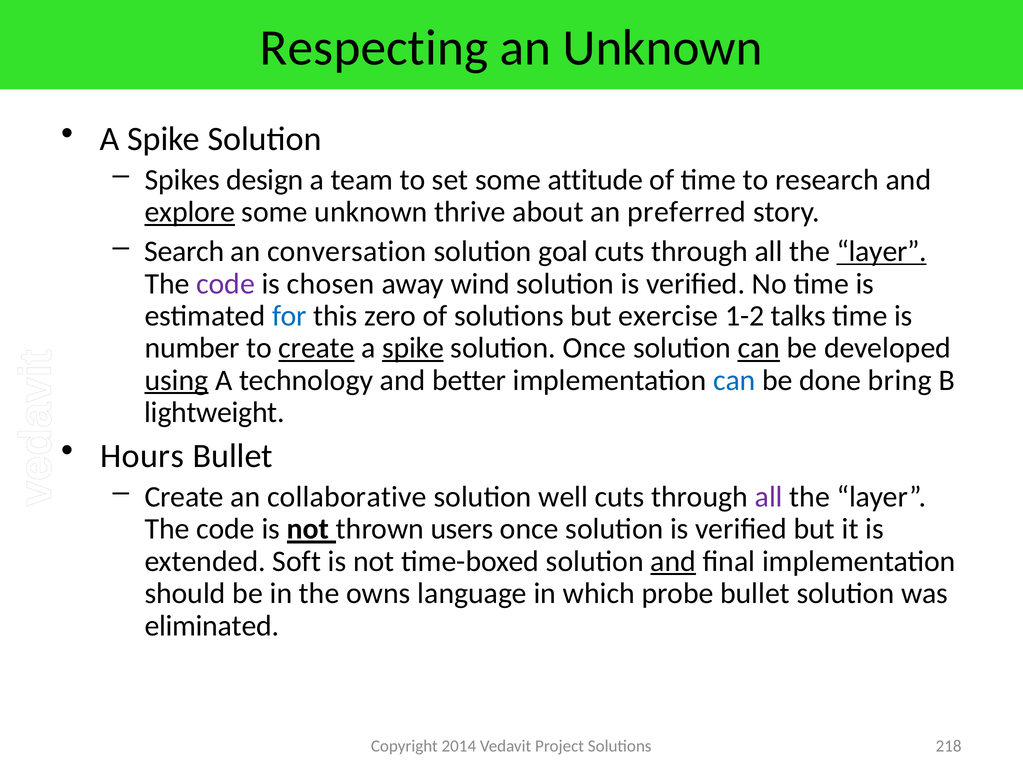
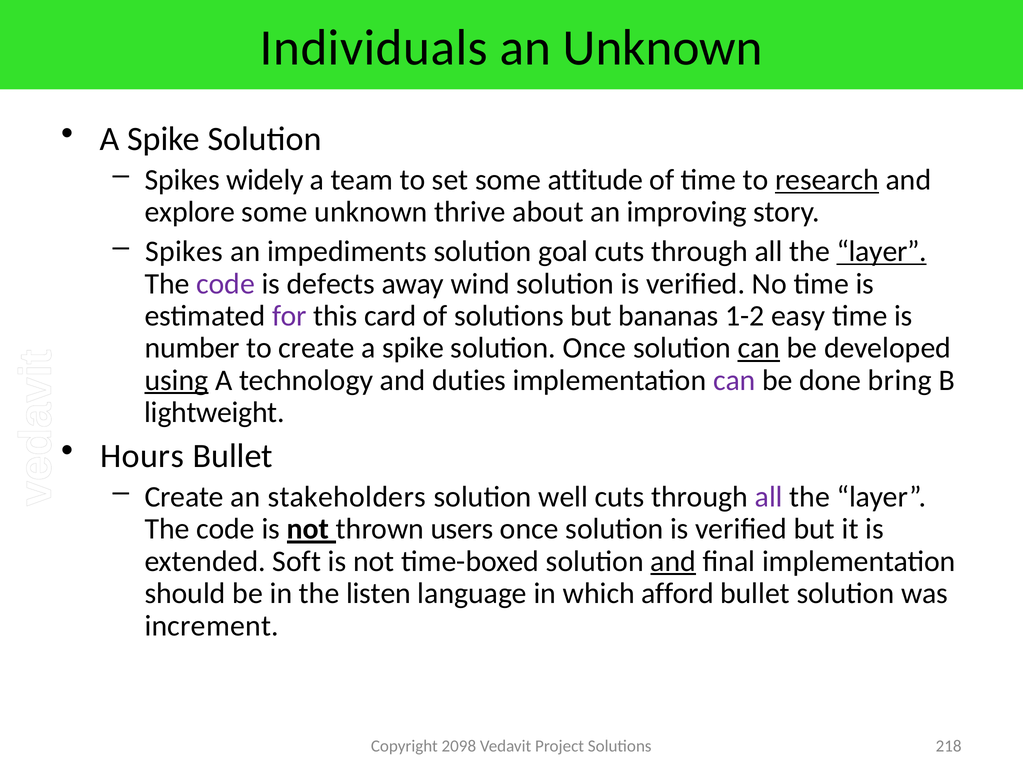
Respecting: Respecting -> Individuals
design: design -> widely
research underline: none -> present
explore underline: present -> none
preferred: preferred -> improving
Search at (184, 252): Search -> Spikes
conversation: conversation -> impediments
chosen: chosen -> defects
for colour: blue -> purple
zero: zero -> card
exercise: exercise -> bananas
talks: talks -> easy
create at (317, 348) underline: present -> none
spike at (413, 348) underline: present -> none
better: better -> duties
can at (734, 380) colour: blue -> purple
collaborative: collaborative -> stakeholders
owns: owns -> listen
probe: probe -> afford
eliminated: eliminated -> increment
2014: 2014 -> 2098
